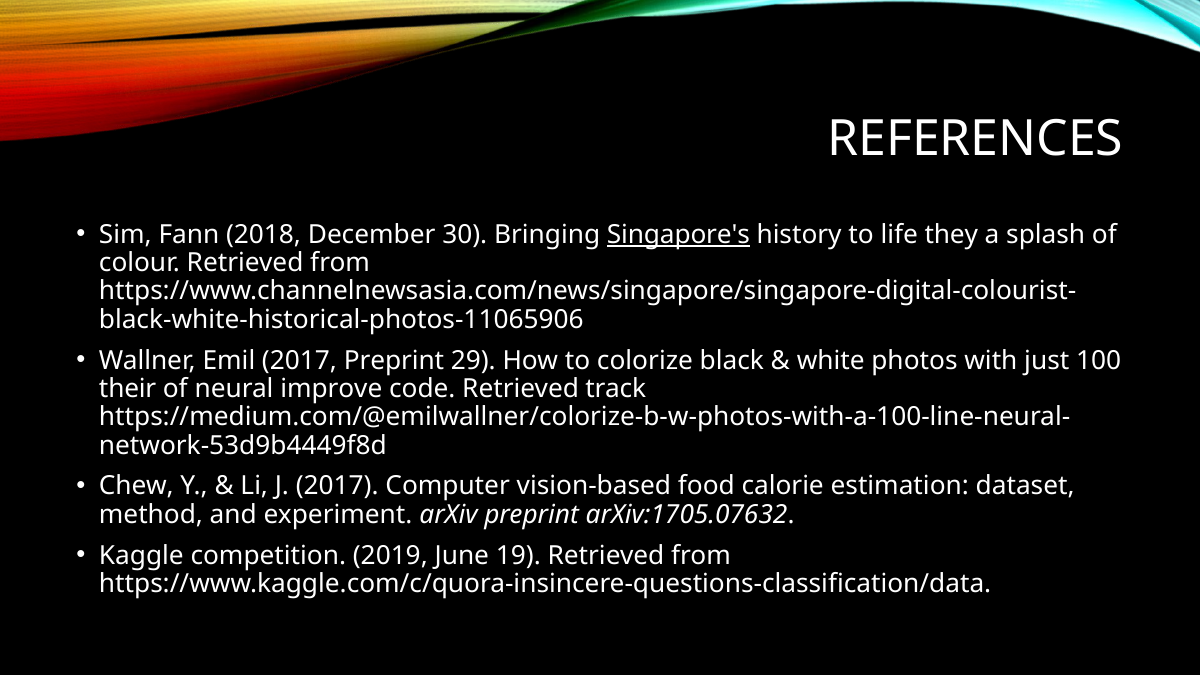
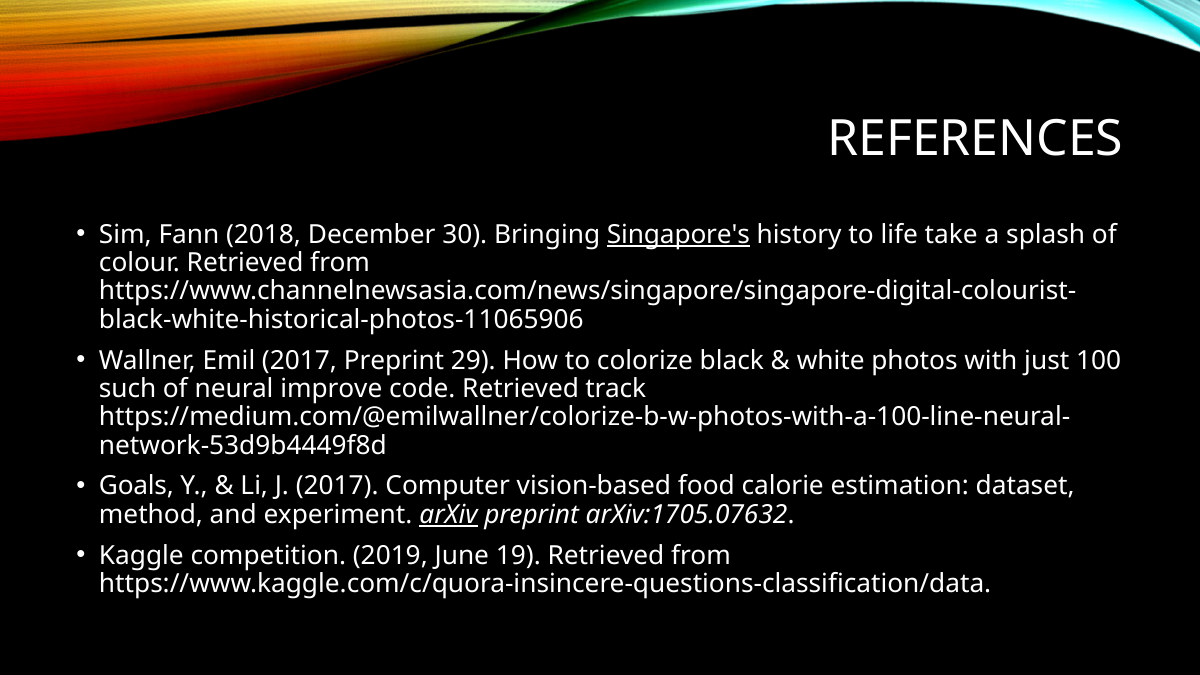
they: they -> take
their: their -> such
Chew: Chew -> Goals
arXiv underline: none -> present
